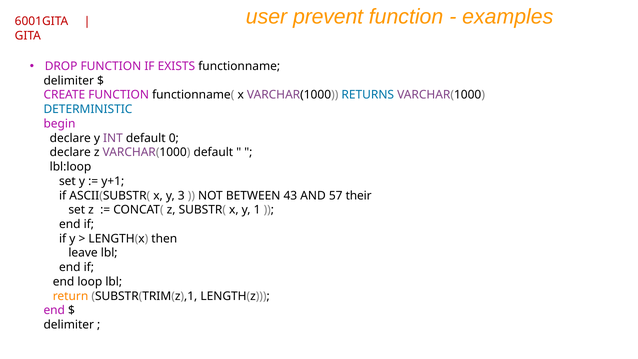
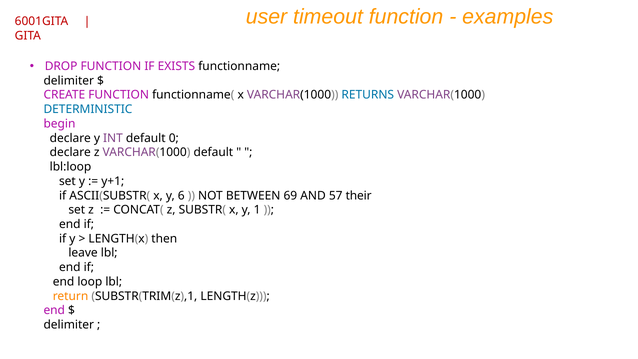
prevent: prevent -> timeout
3: 3 -> 6
43: 43 -> 69
